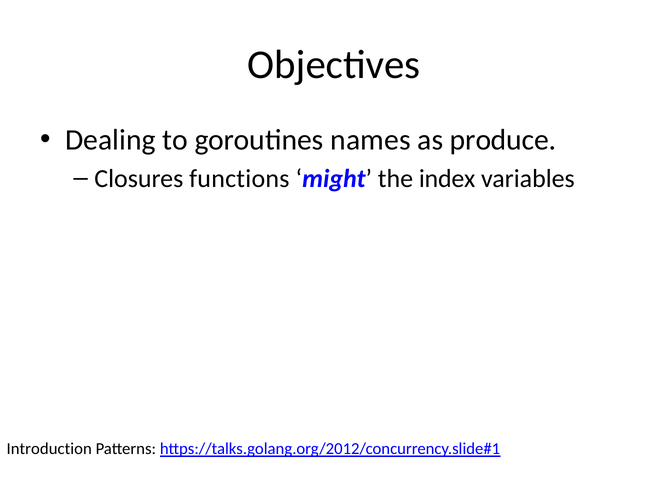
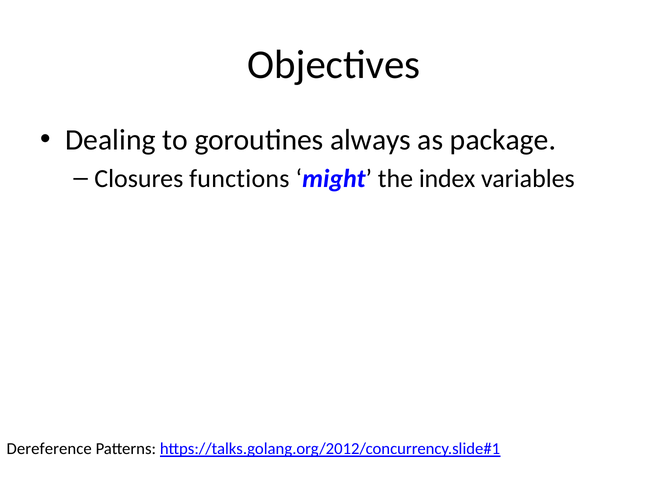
names: names -> always
produce: produce -> package
Introduction: Introduction -> Dereference
